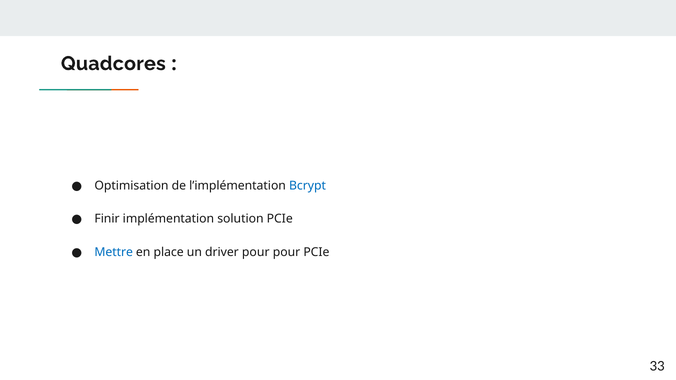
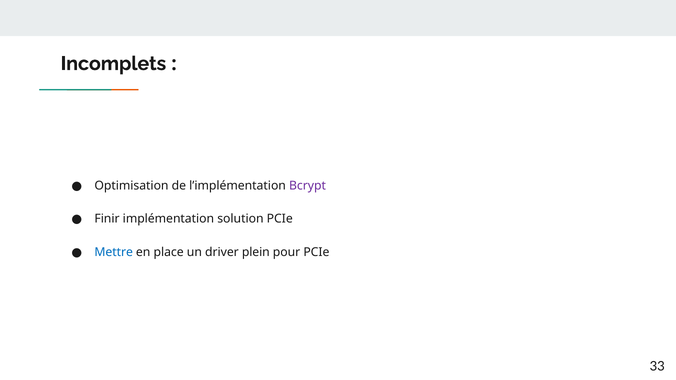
Quadcores: Quadcores -> Incomplets
Bcrypt colour: blue -> purple
driver pour: pour -> plein
